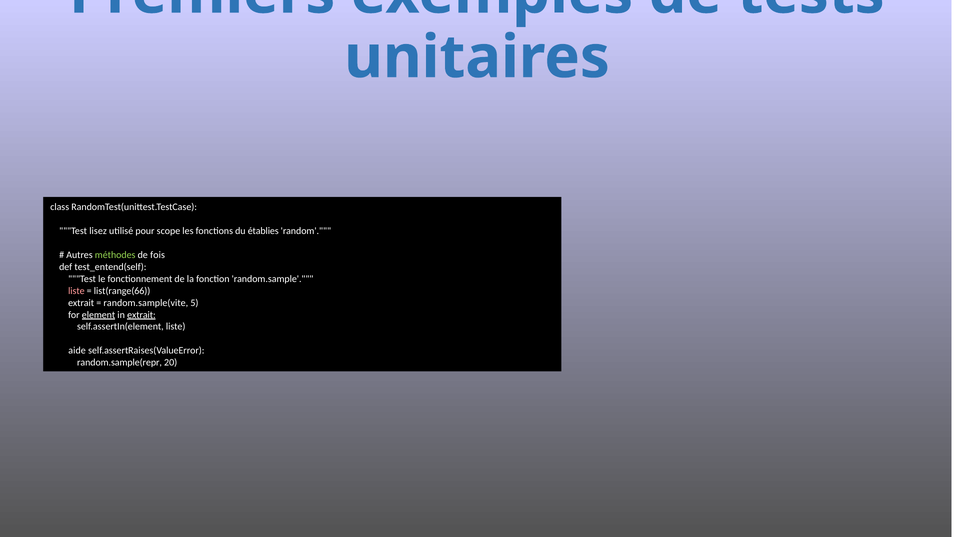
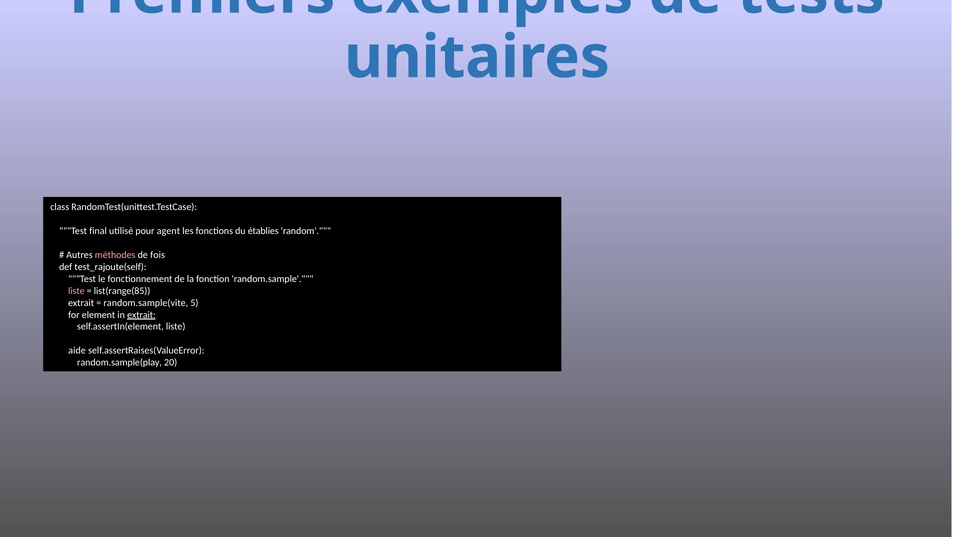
lisez: lisez -> final
scope: scope -> agent
méthodes colour: light green -> pink
test_entend(self: test_entend(self -> test_rajoute(self
list(range(66: list(range(66 -> list(range(85
element underline: present -> none
random.sample(repr: random.sample(repr -> random.sample(play
